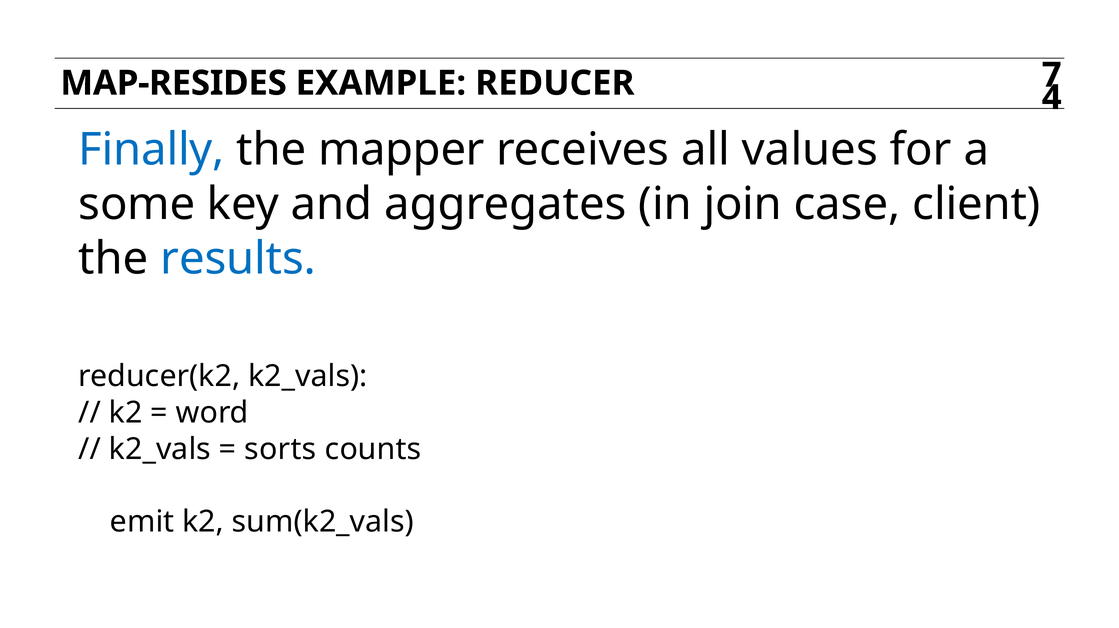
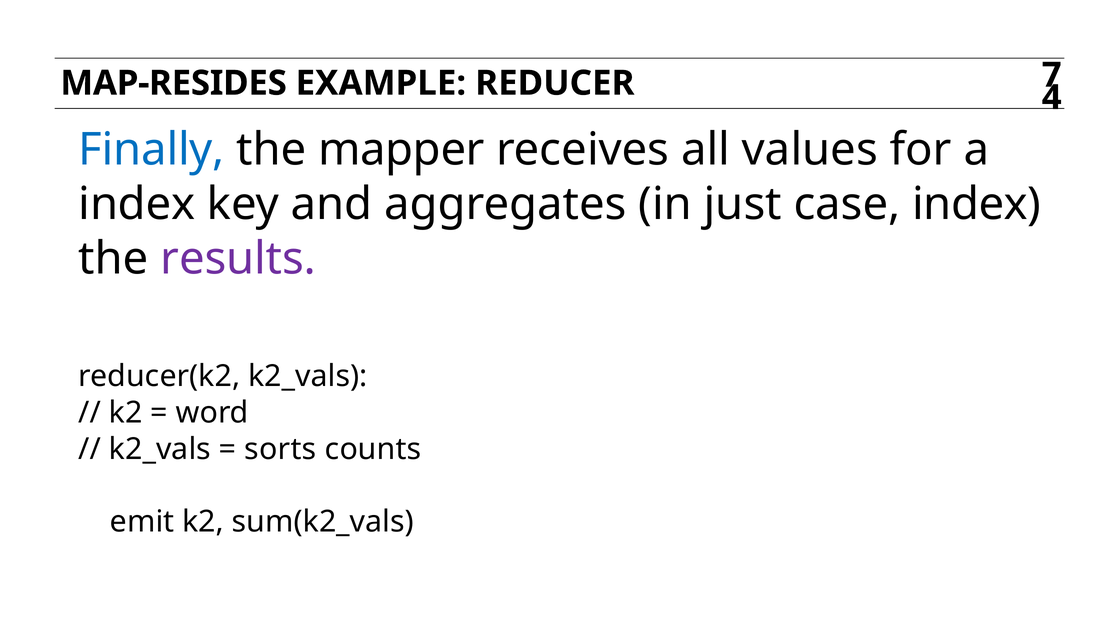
some at (137, 204): some -> index
join: join -> just
case client: client -> index
results colour: blue -> purple
